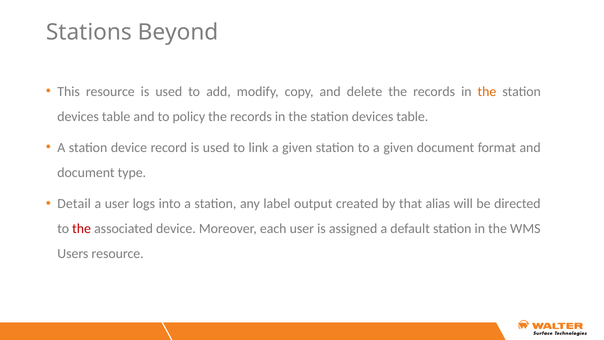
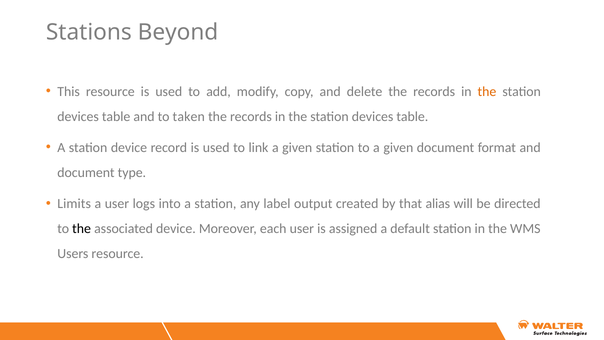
policy: policy -> taken
Detail: Detail -> Limits
the at (82, 229) colour: red -> black
